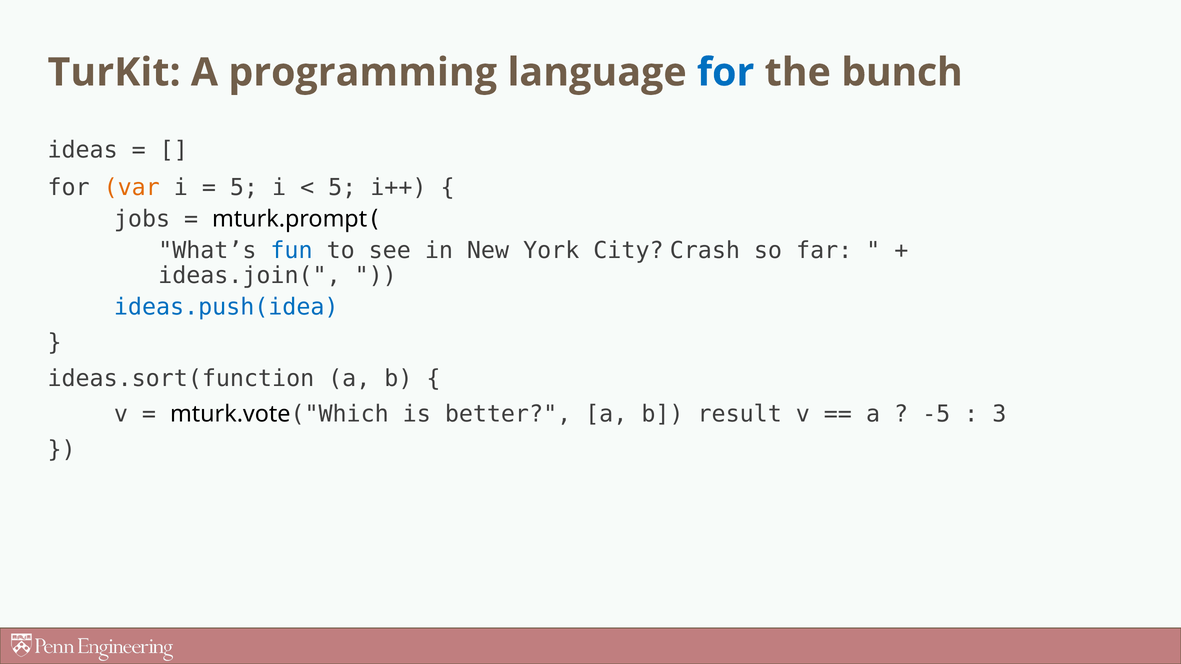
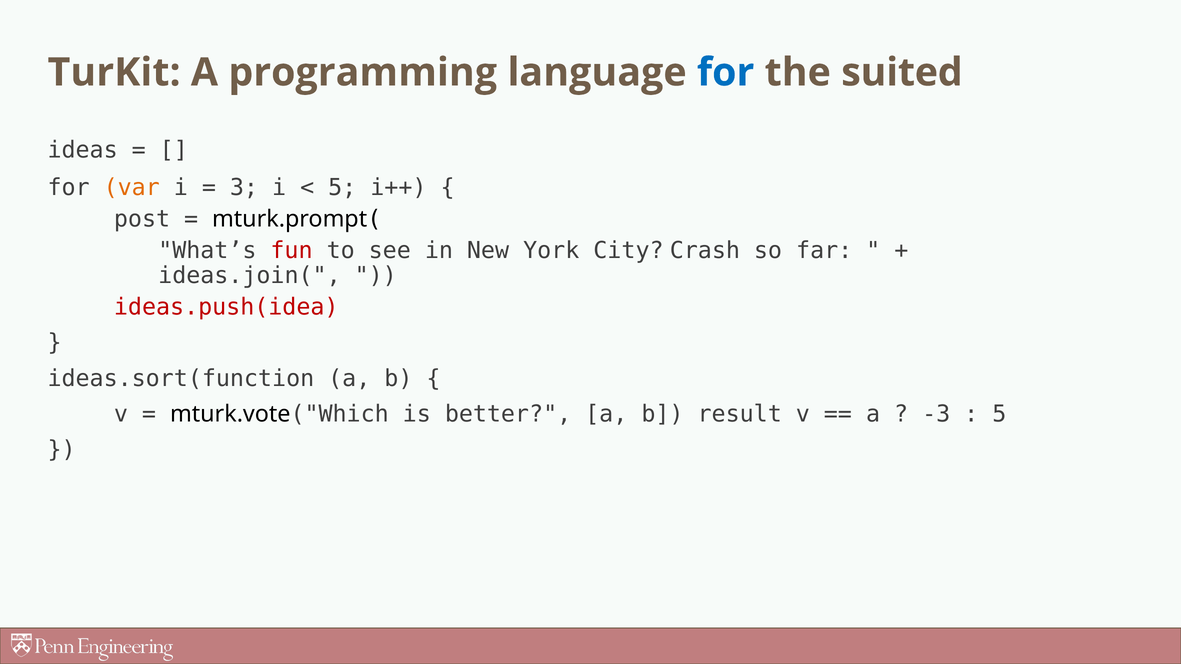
bunch: bunch -> suited
5 at (244, 188): 5 -> 3
jobs: jobs -> post
fun colour: blue -> red
ideas.push(idea colour: blue -> red
‐5: ‐5 -> ‐3
3 at (999, 414): 3 -> 5
